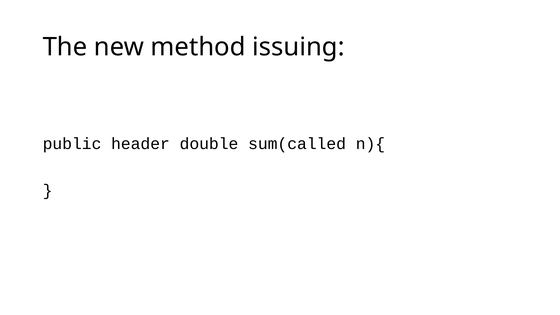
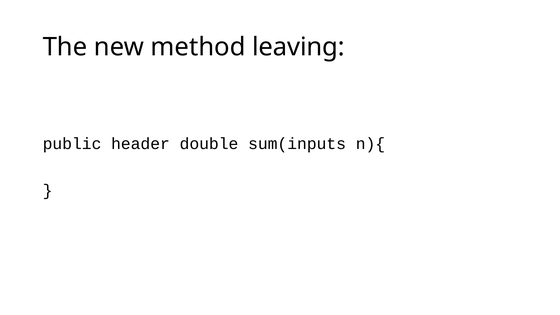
issuing: issuing -> leaving
sum(called: sum(called -> sum(inputs
